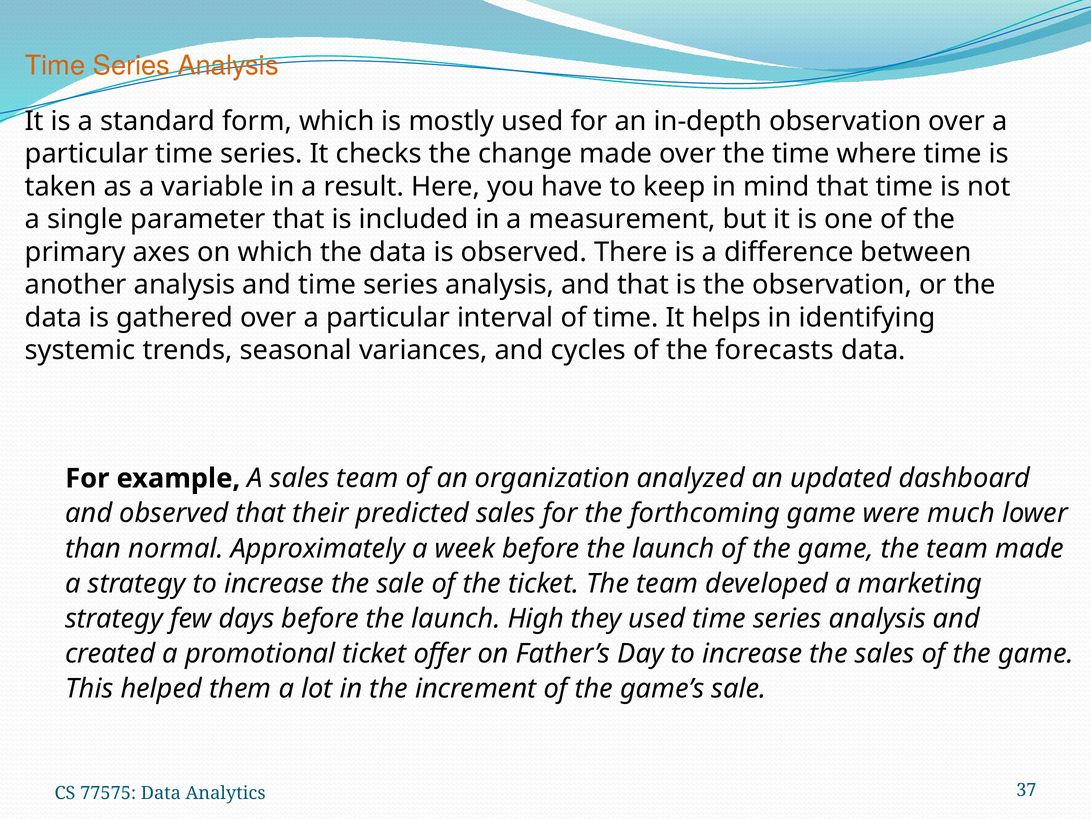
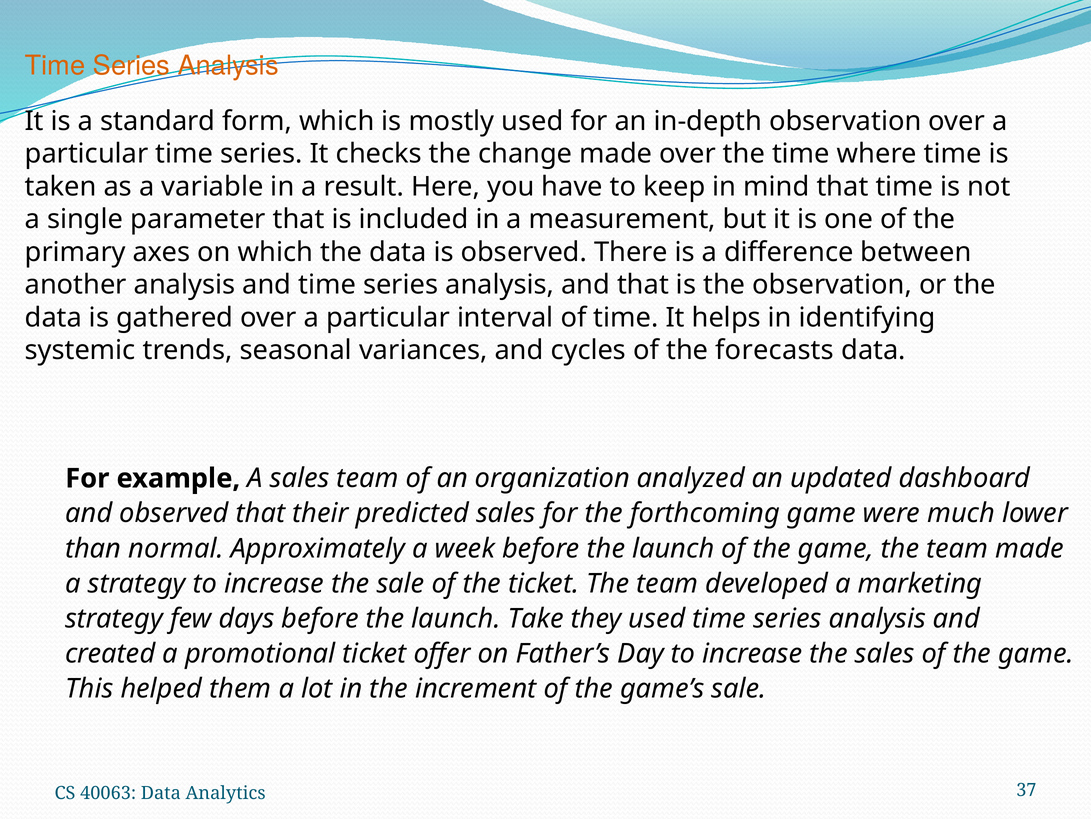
High: High -> Take
77575: 77575 -> 40063
